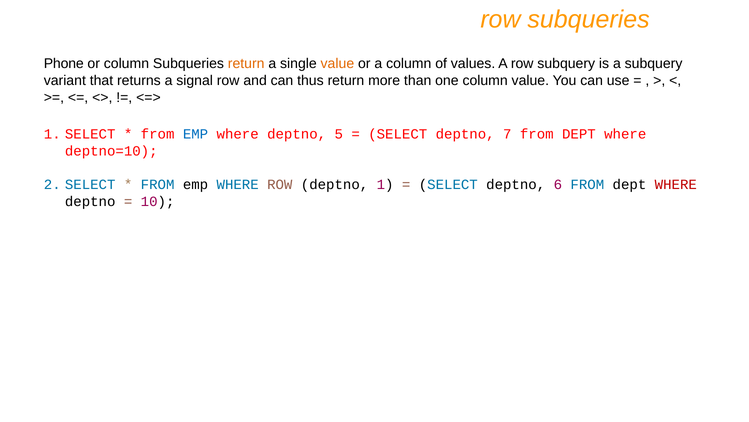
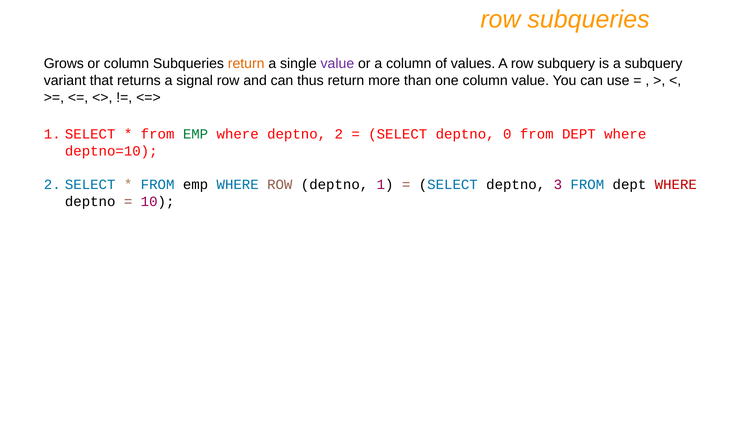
Phone: Phone -> Grows
value at (337, 64) colour: orange -> purple
EMP at (196, 134) colour: blue -> green
deptno 5: 5 -> 2
7: 7 -> 0
6: 6 -> 3
